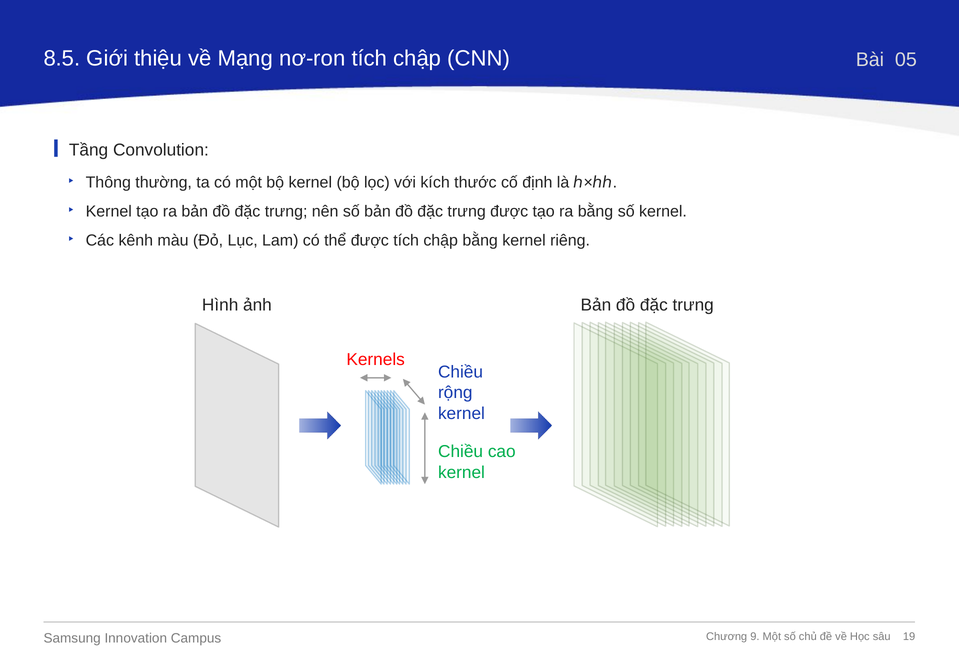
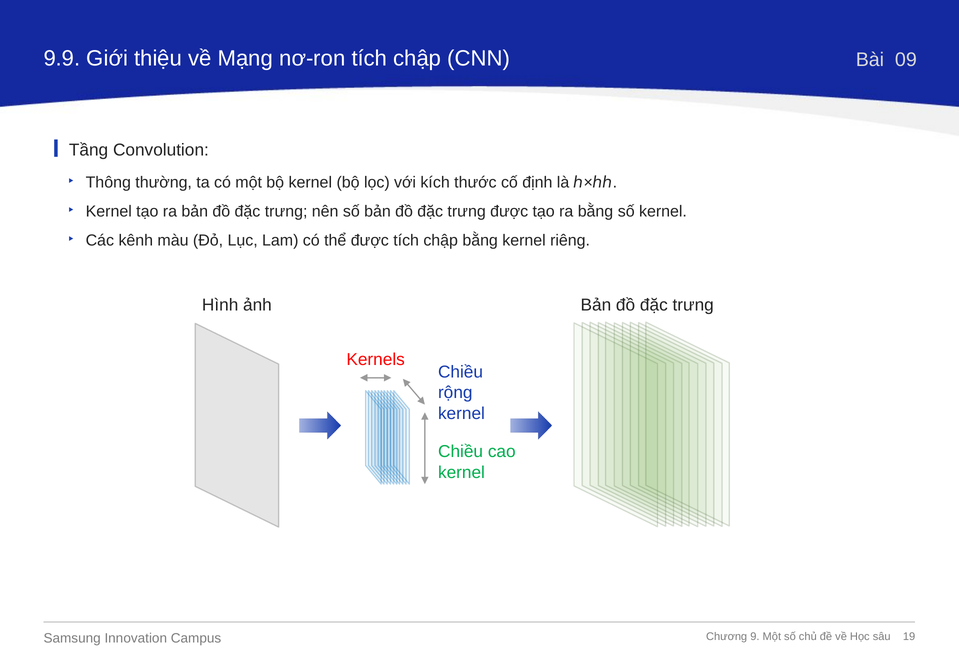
8.5: 8.5 -> 9.9
05: 05 -> 09
